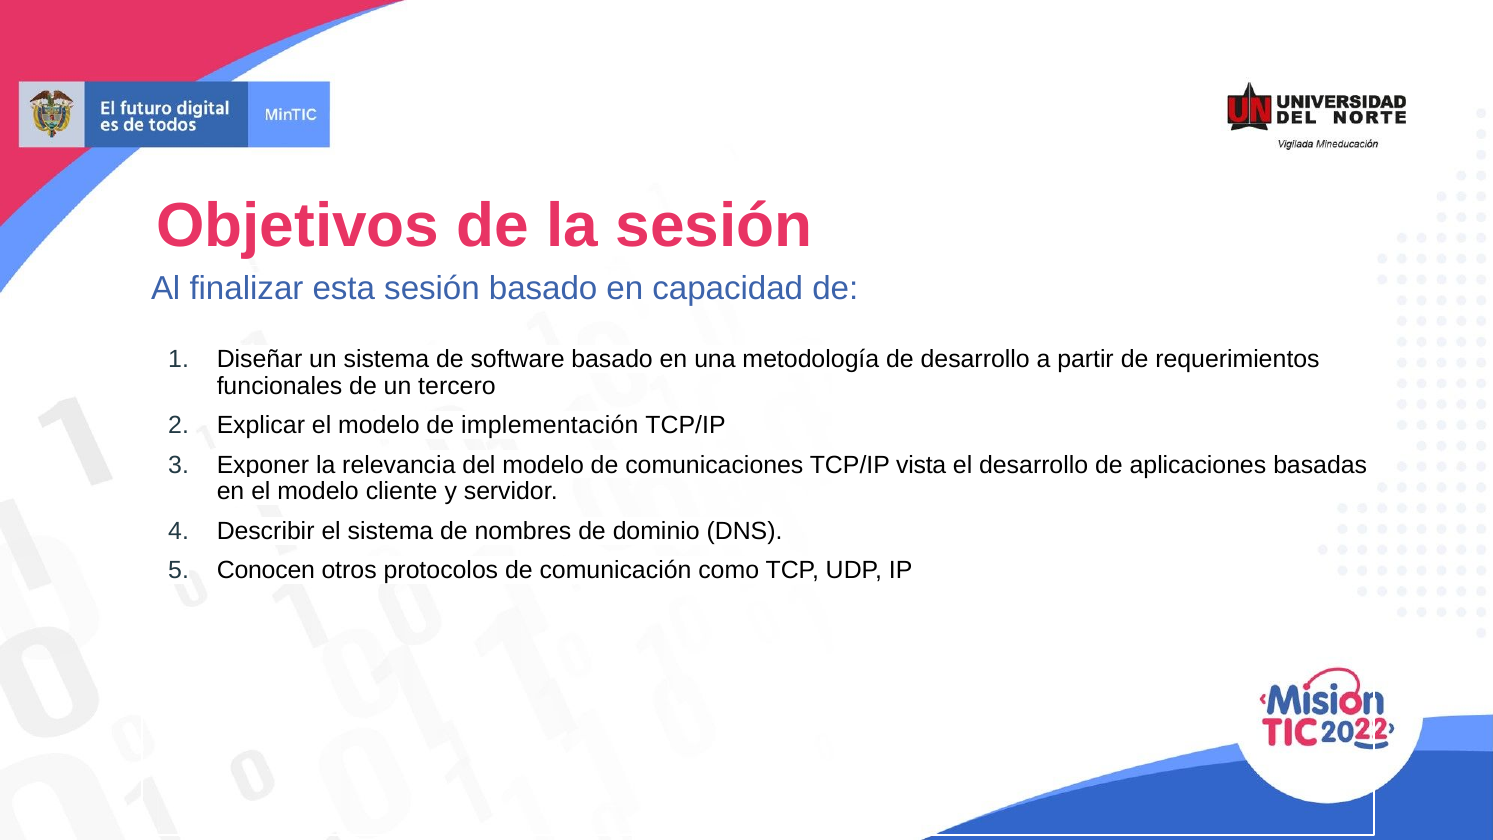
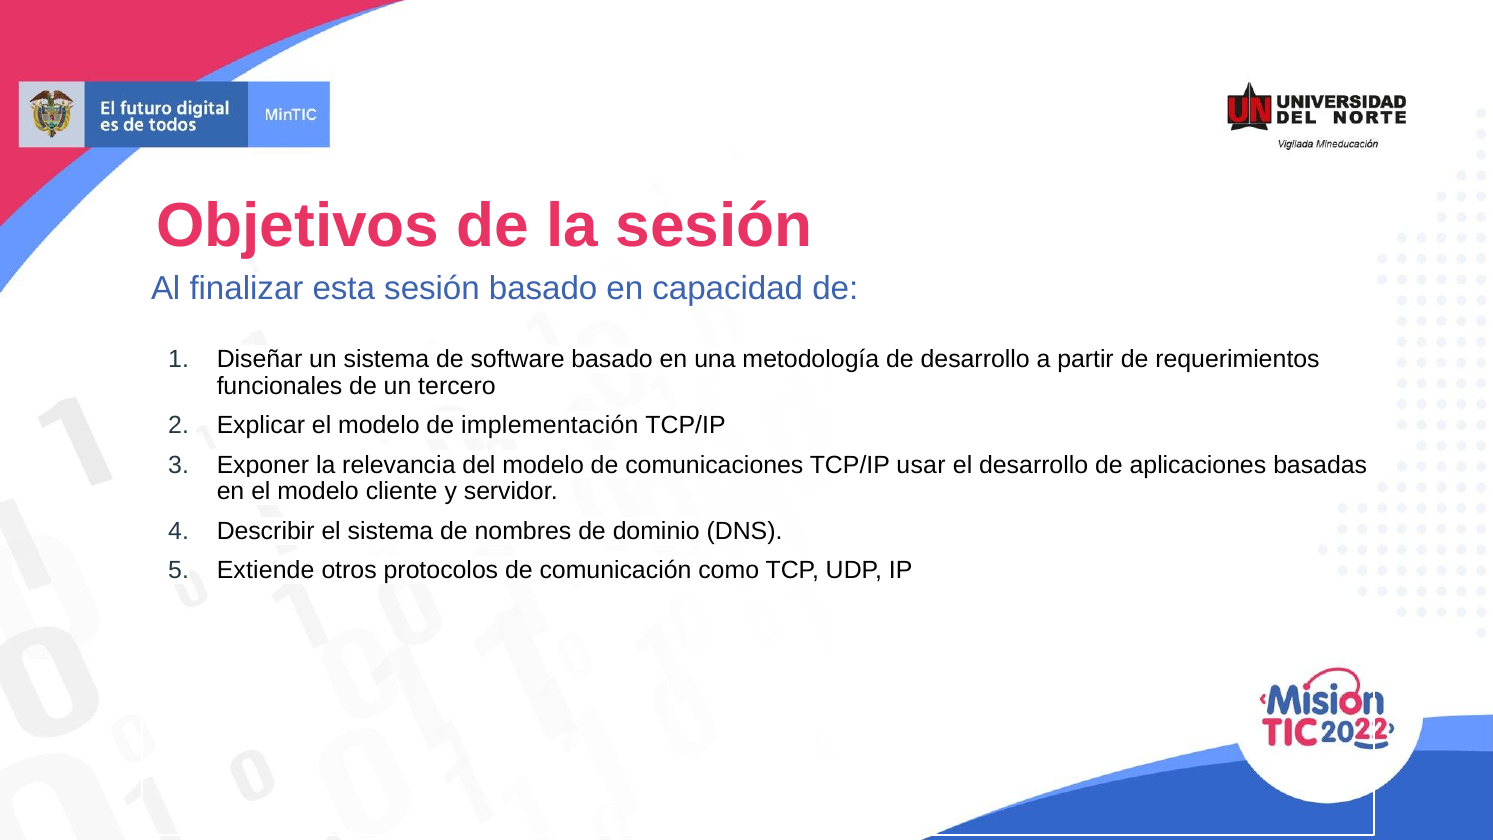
vista: vista -> usar
Conocen: Conocen -> Extiende
